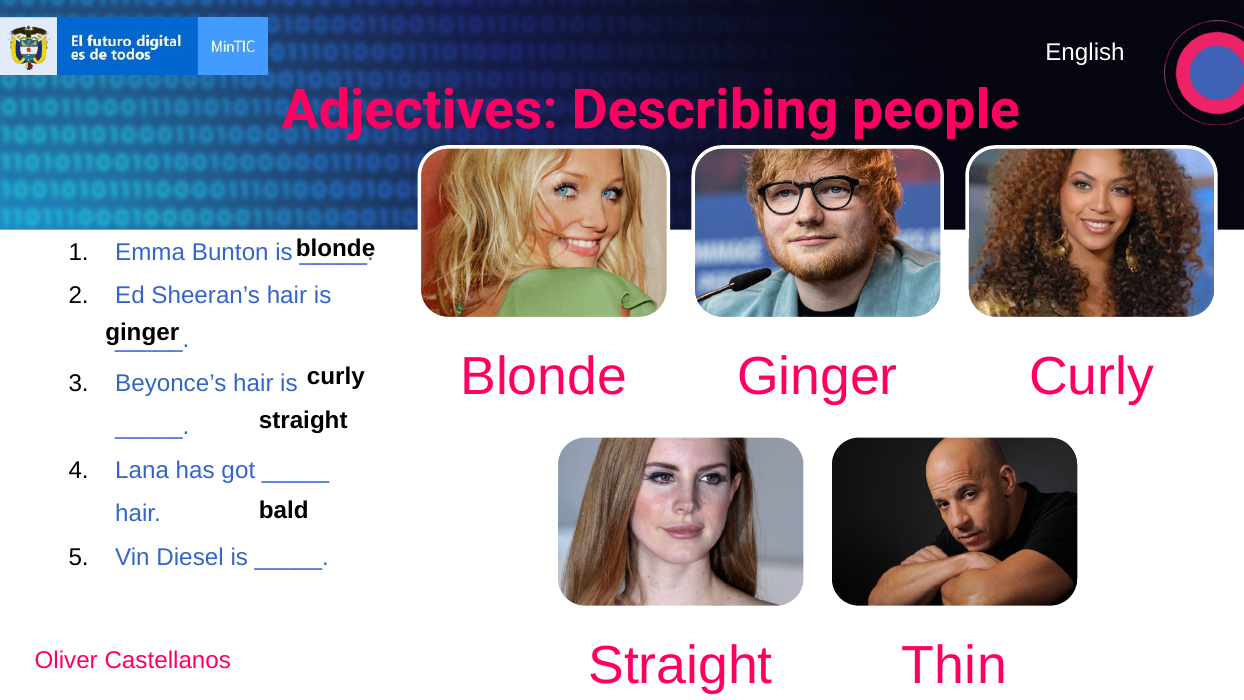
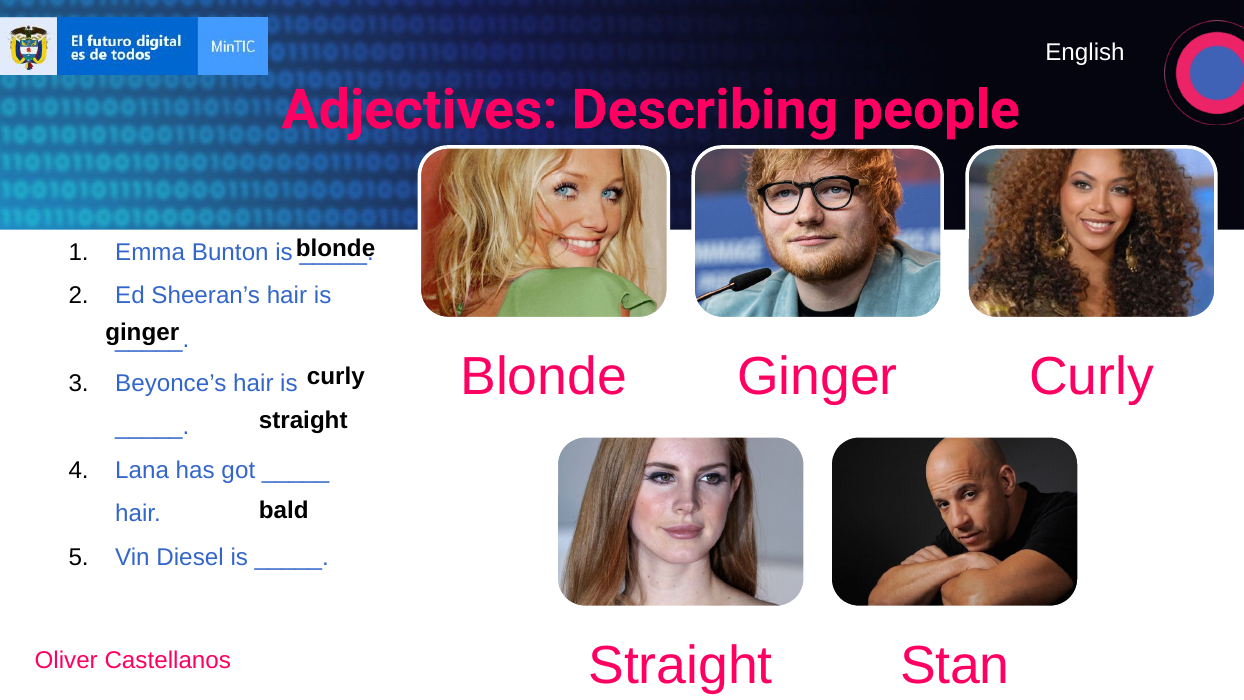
Thin: Thin -> Stan
